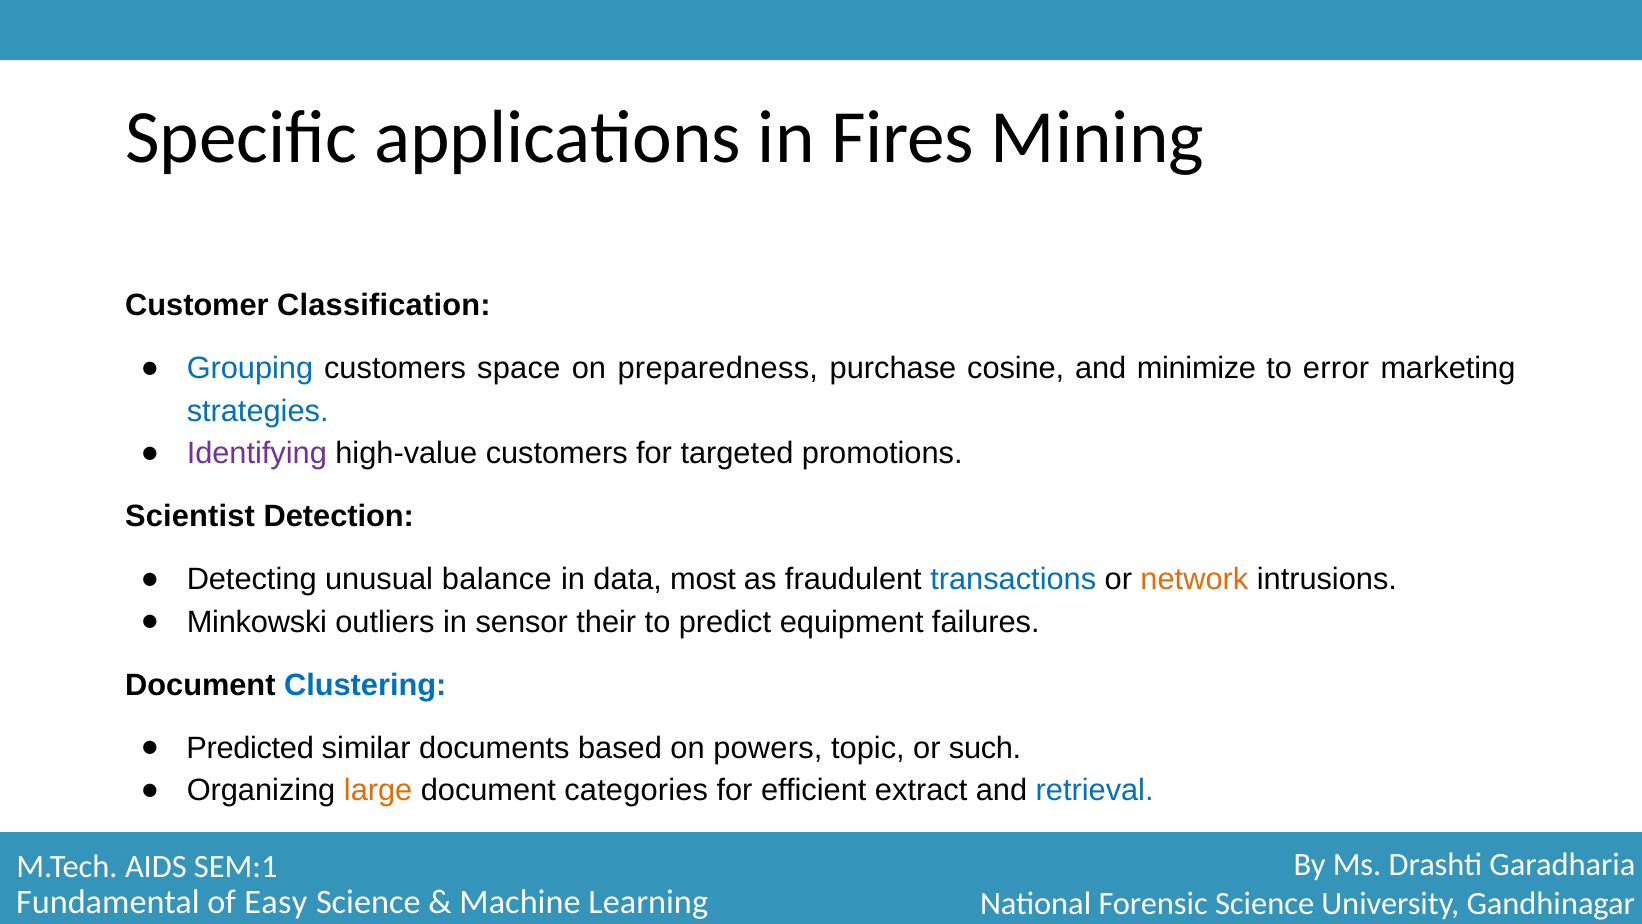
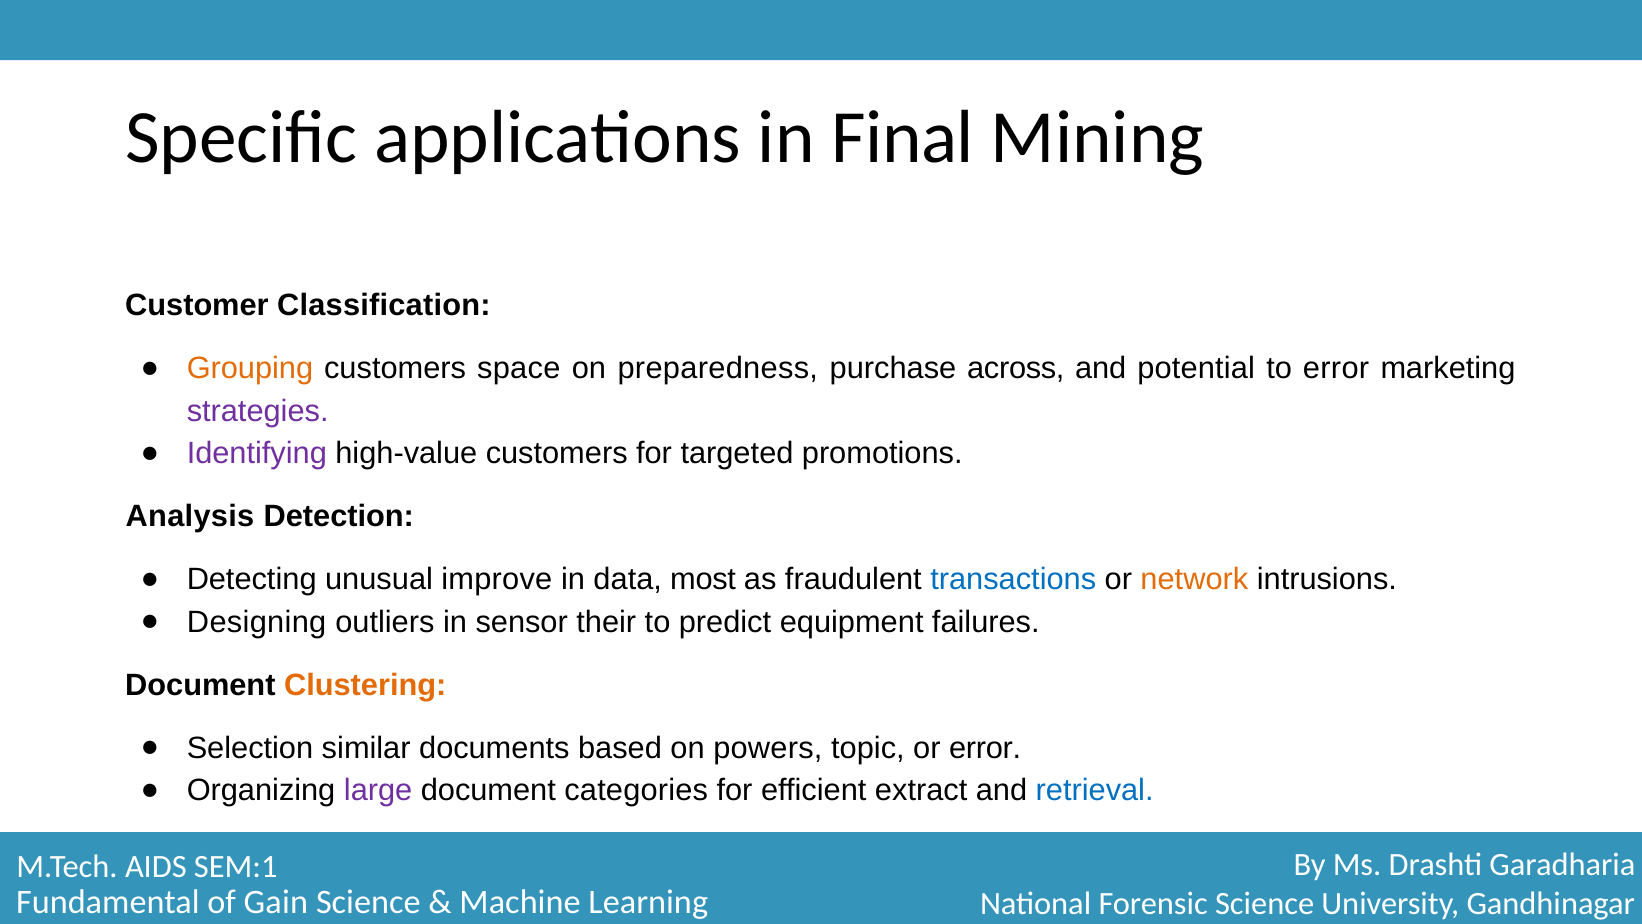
Fires: Fires -> Final
Grouping colour: blue -> orange
cosine: cosine -> across
minimize: minimize -> potential
strategies colour: blue -> purple
Scientist: Scientist -> Analysis
balance: balance -> improve
Minkowski: Minkowski -> Designing
Clustering colour: blue -> orange
Predicted: Predicted -> Selection
or such: such -> error
large colour: orange -> purple
Easy: Easy -> Gain
